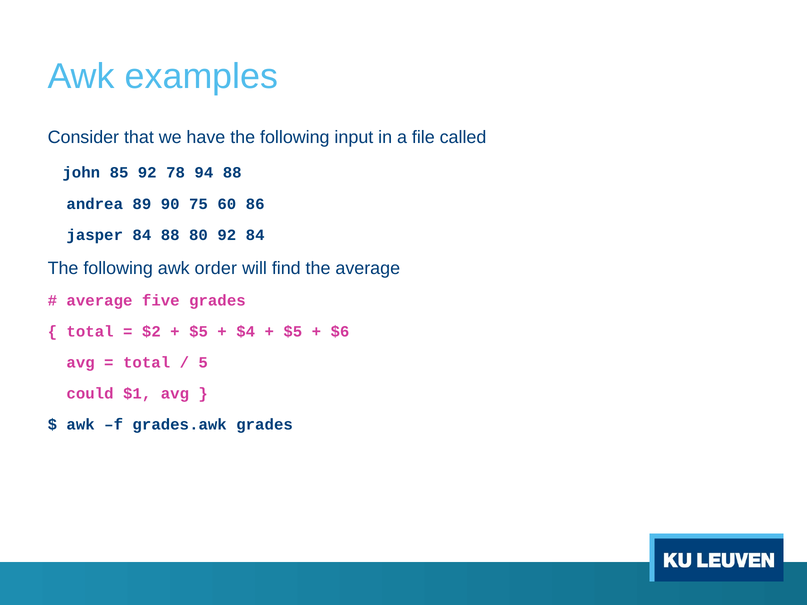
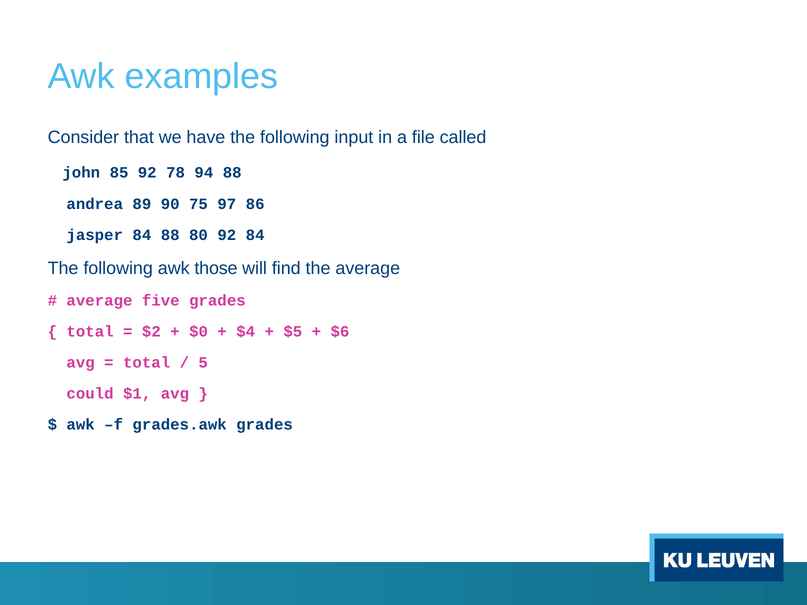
60: 60 -> 97
order: order -> those
$5 at (199, 332): $5 -> $0
